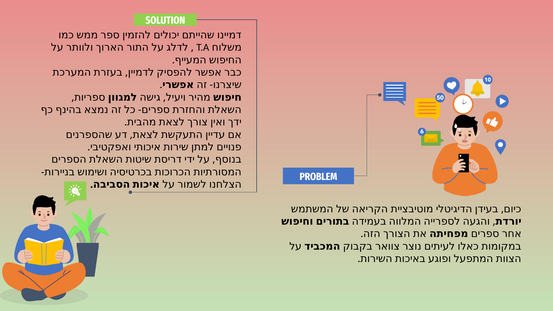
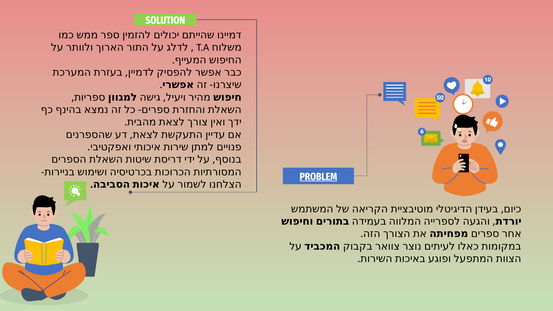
PROBLEM underline: none -> present
